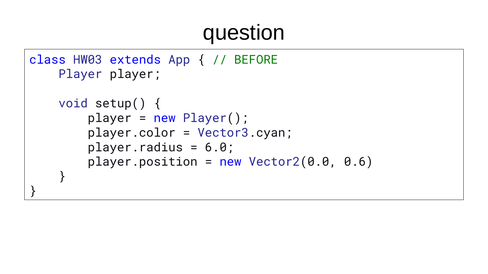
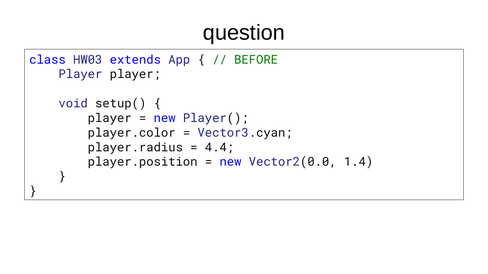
6.0: 6.0 -> 4.4
0.6: 0.6 -> 1.4
